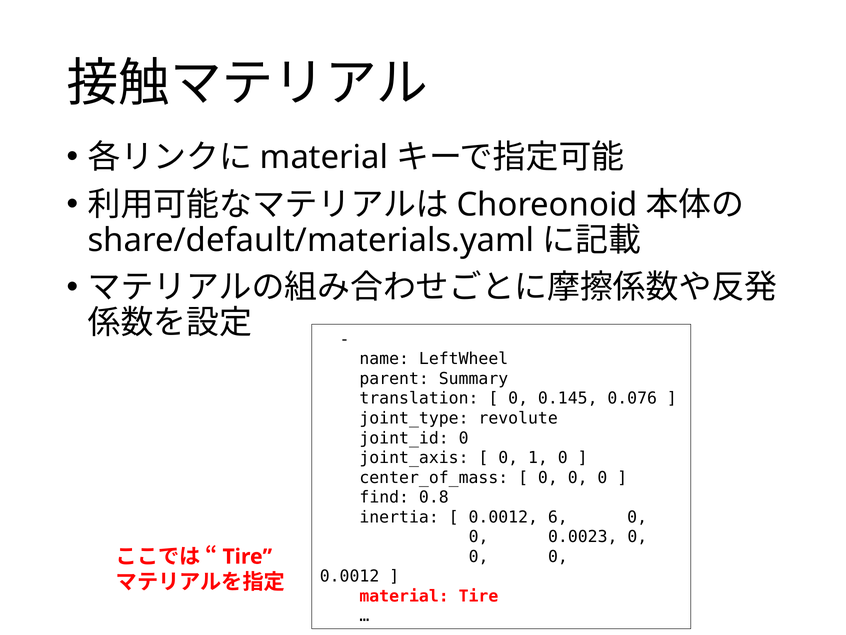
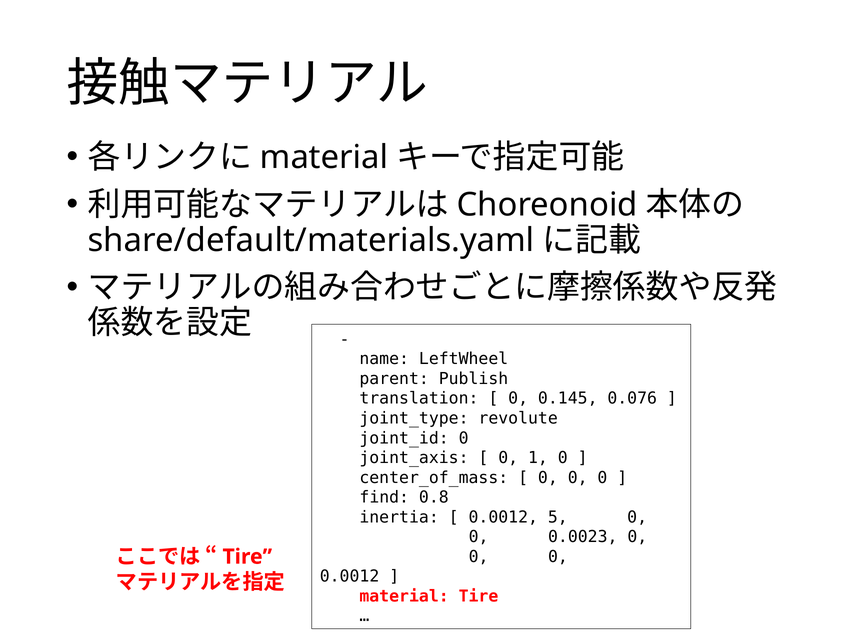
Summary: Summary -> Publish
6: 6 -> 5
